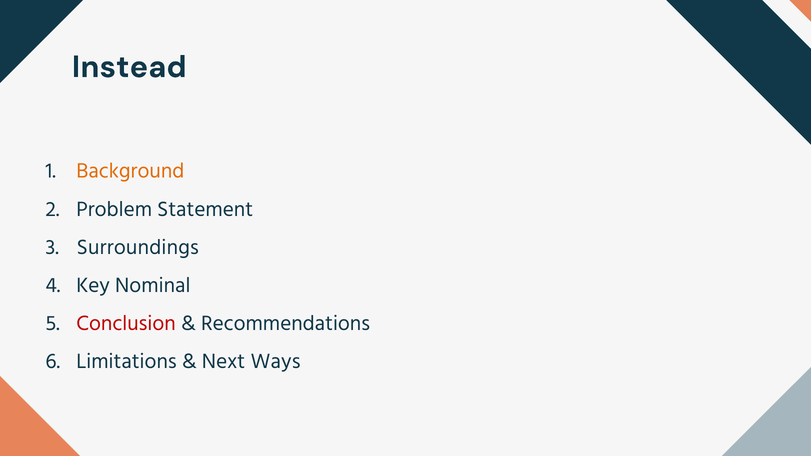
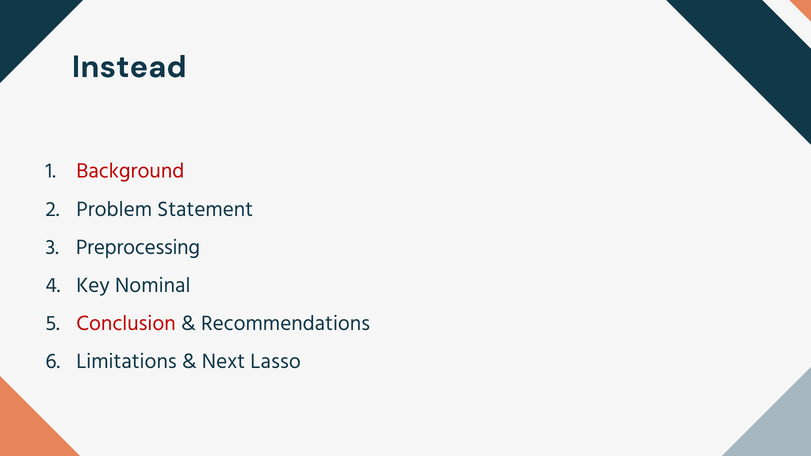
Background colour: orange -> red
Surroundings: Surroundings -> Preprocessing
Ways: Ways -> Lasso
